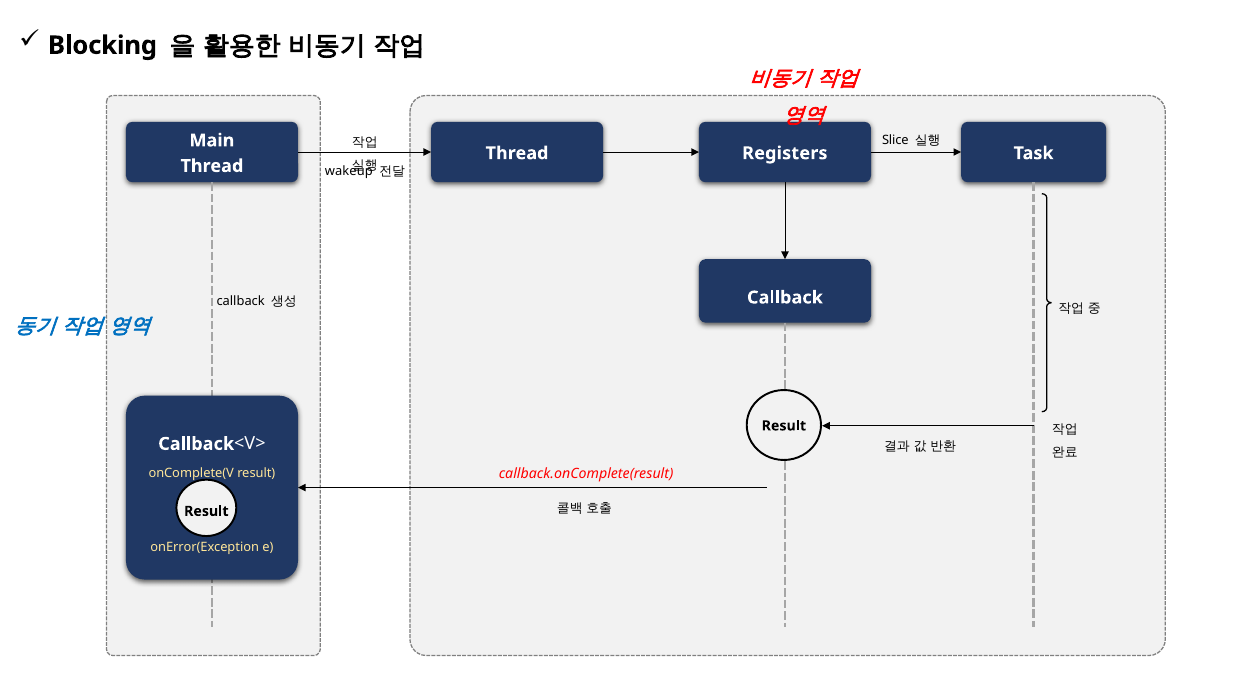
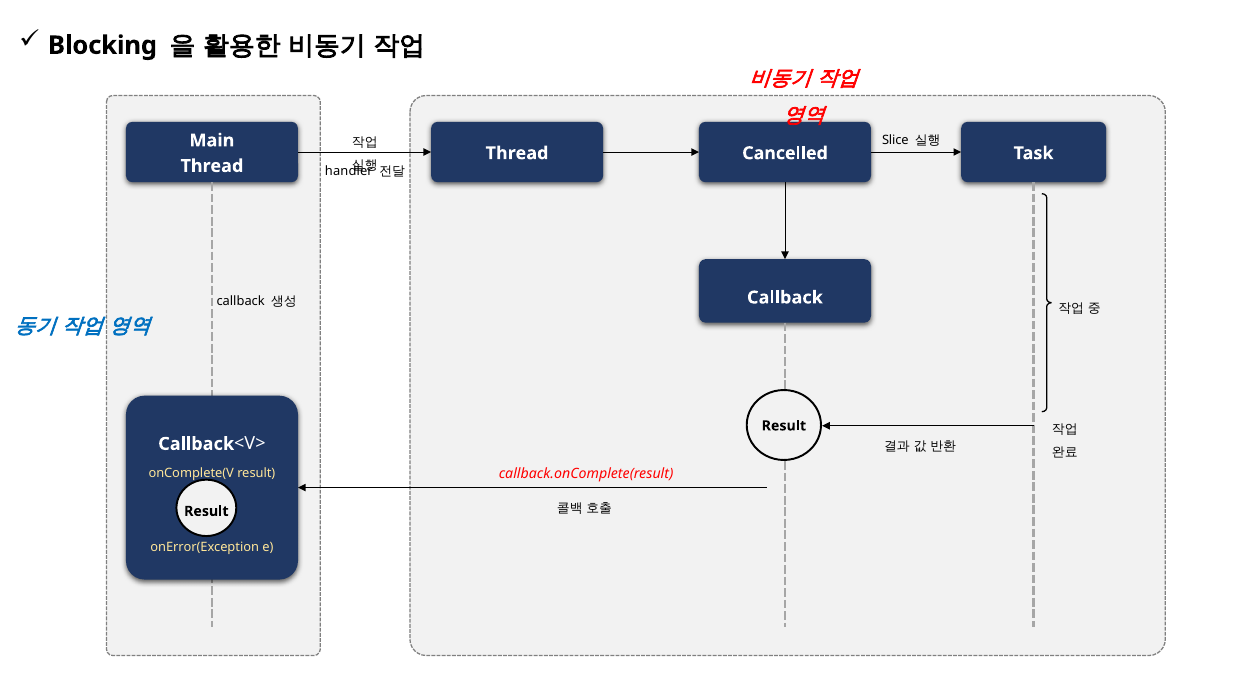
Registers: Registers -> Cancelled
wakeup: wakeup -> handler
